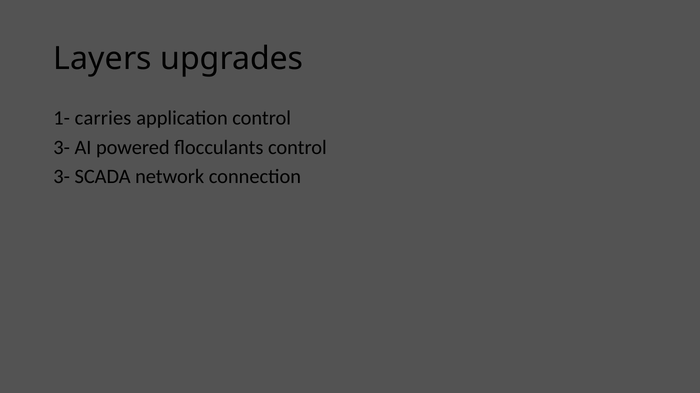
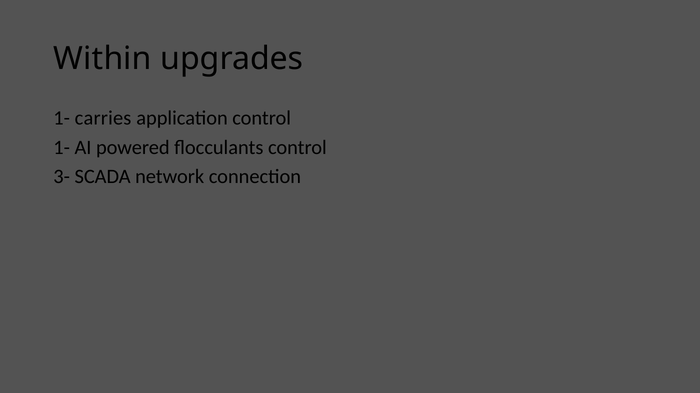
Layers: Layers -> Within
3- at (62, 148): 3- -> 1-
